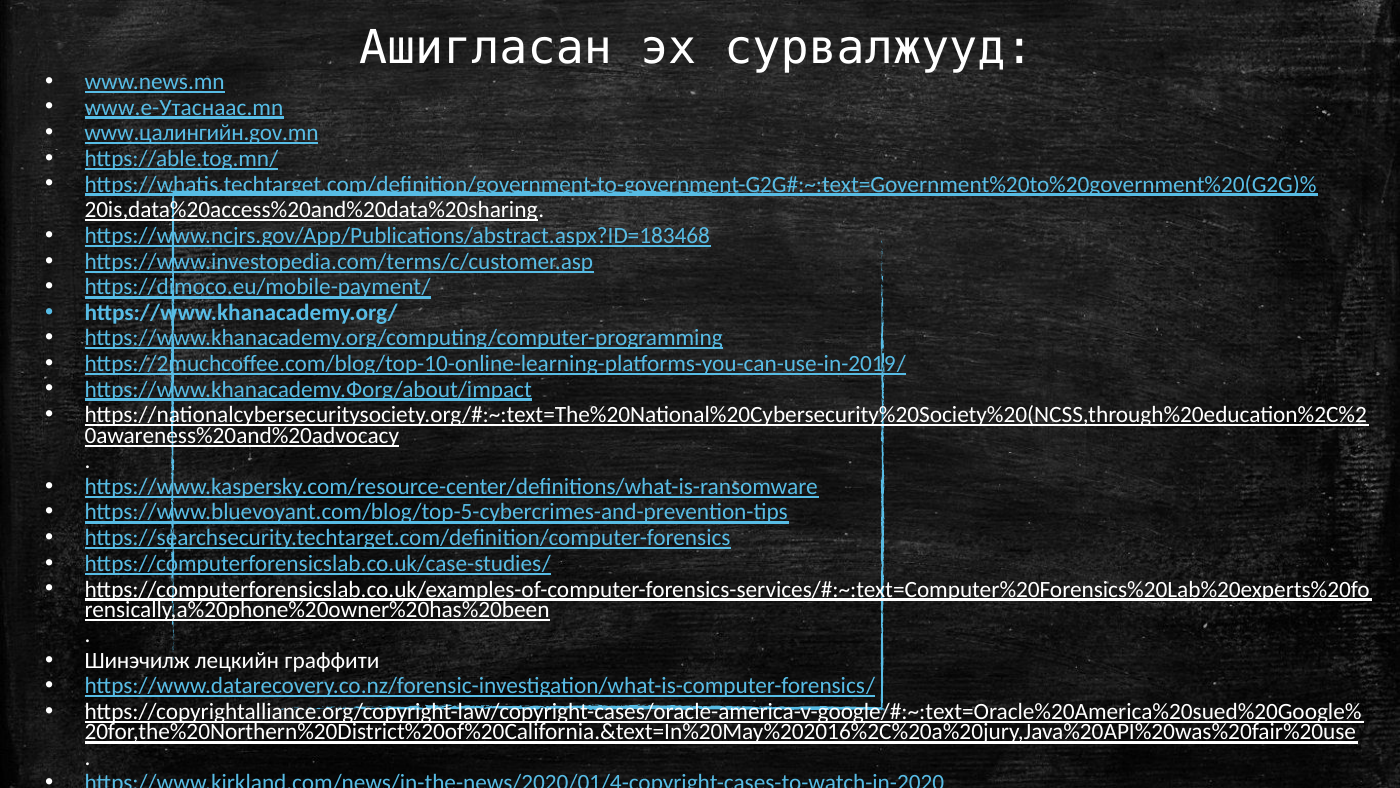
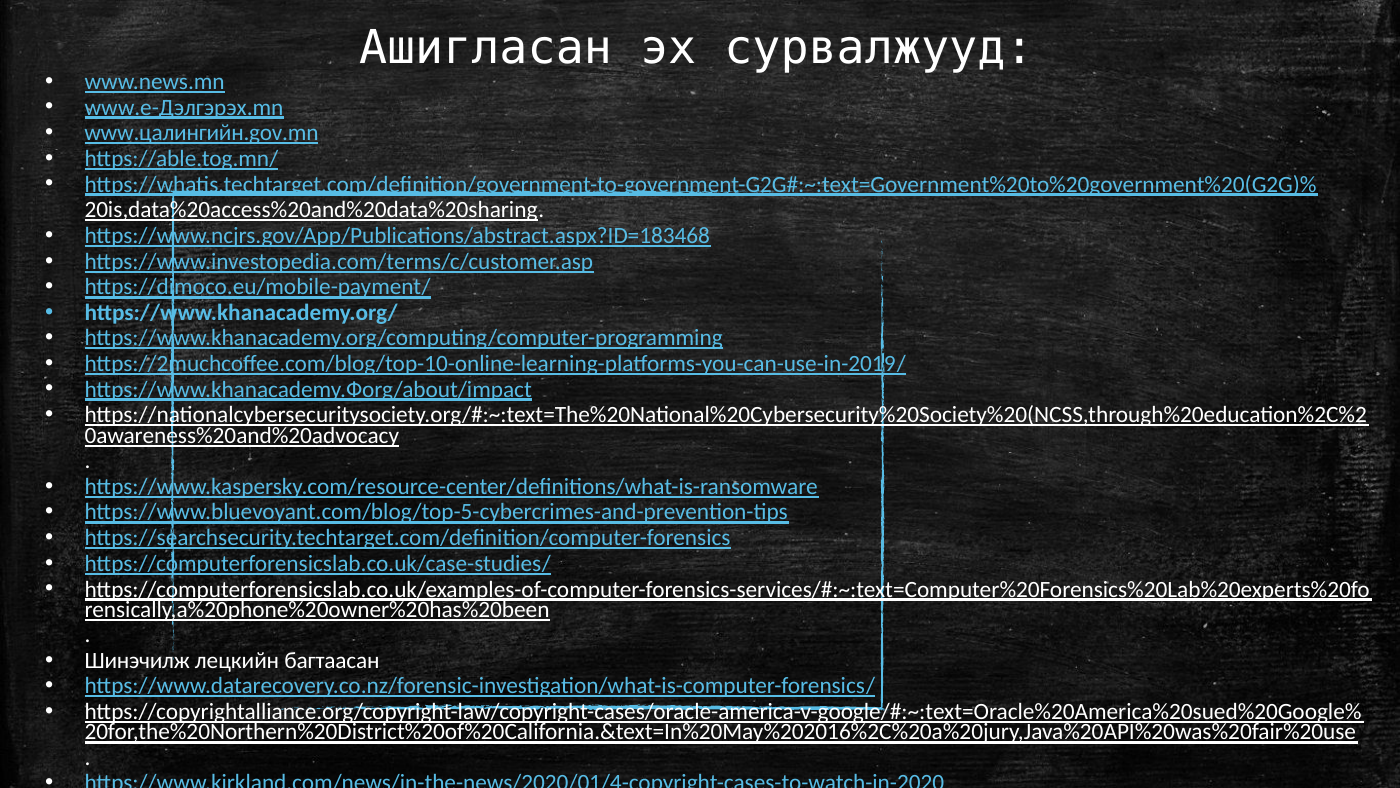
www.e-Утаснаас.mn: www.e-Утаснаас.mn -> www.e-Дэлгэрэх.mn
граффити: граффити -> багтаасан
